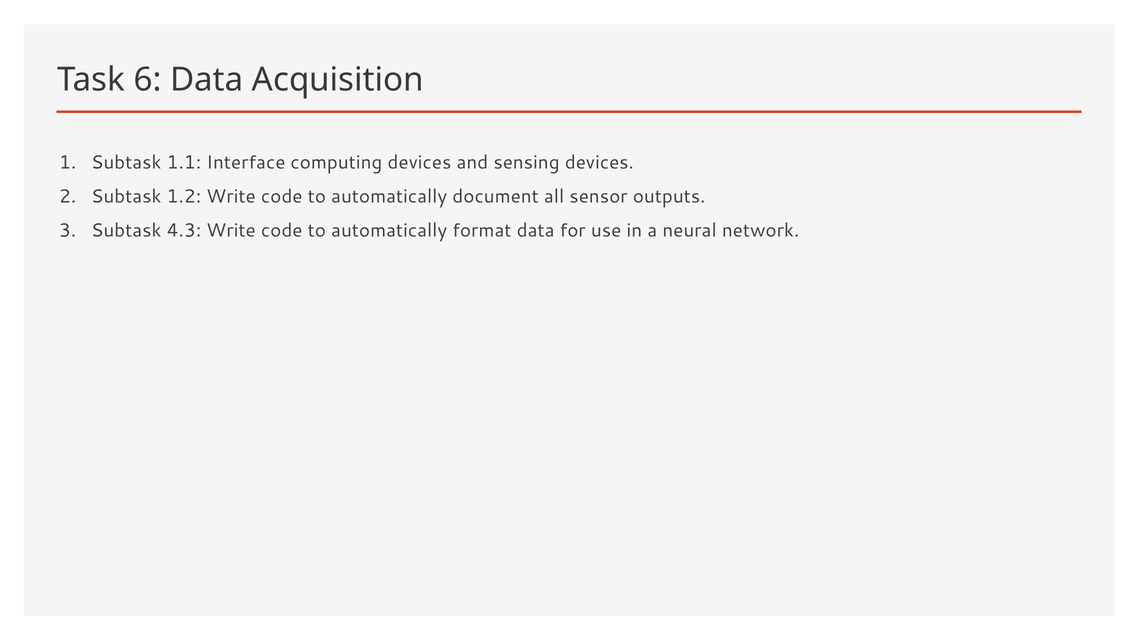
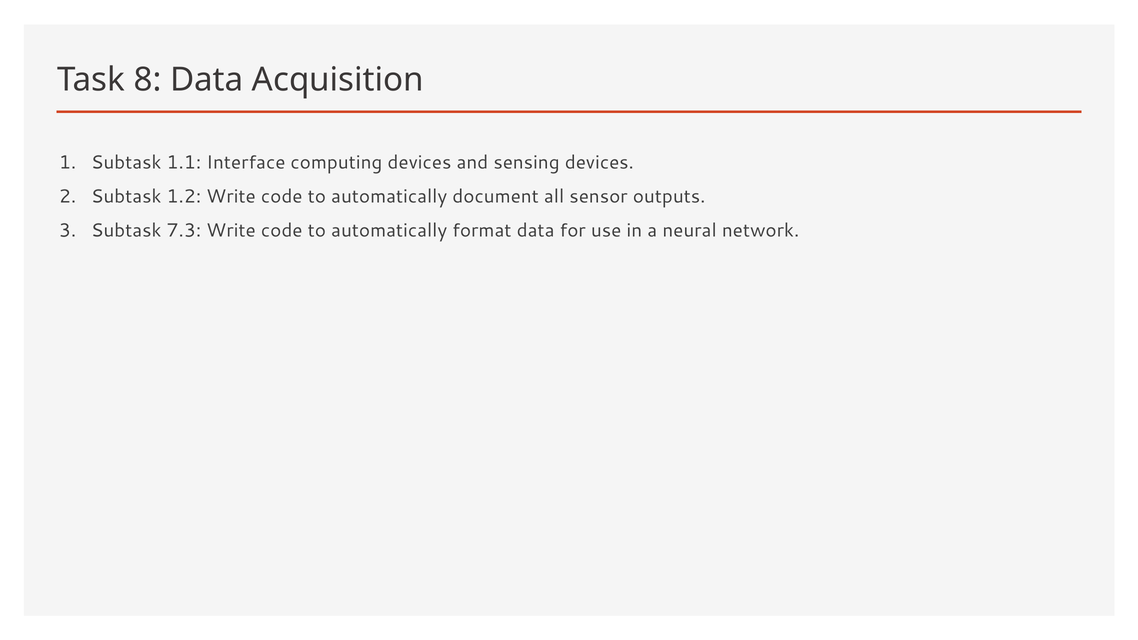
6: 6 -> 8
4.3: 4.3 -> 7.3
